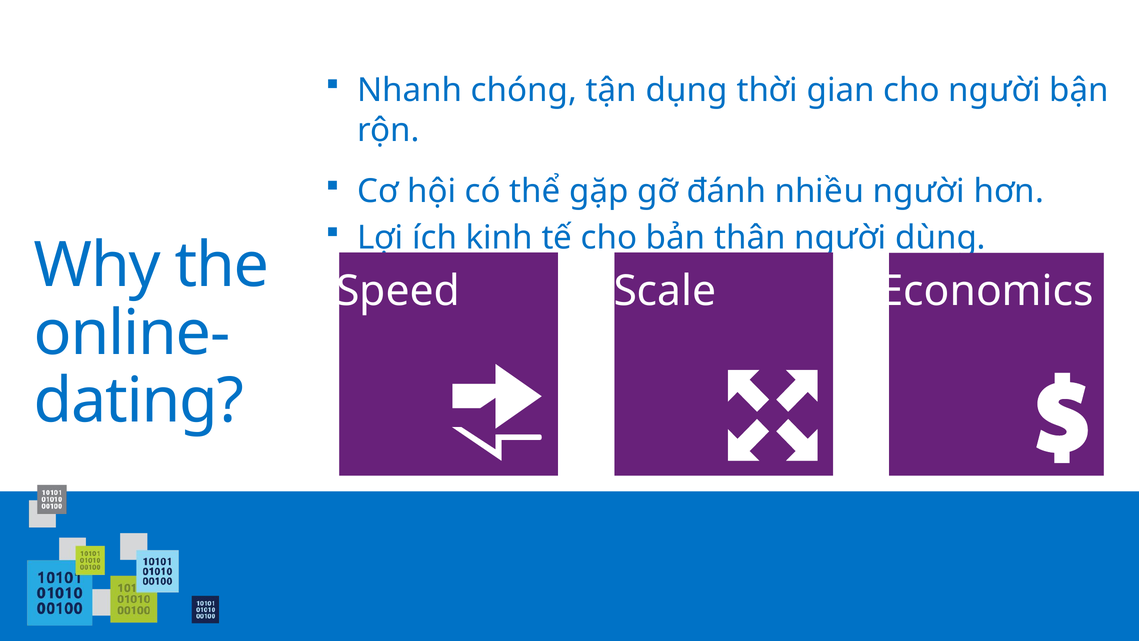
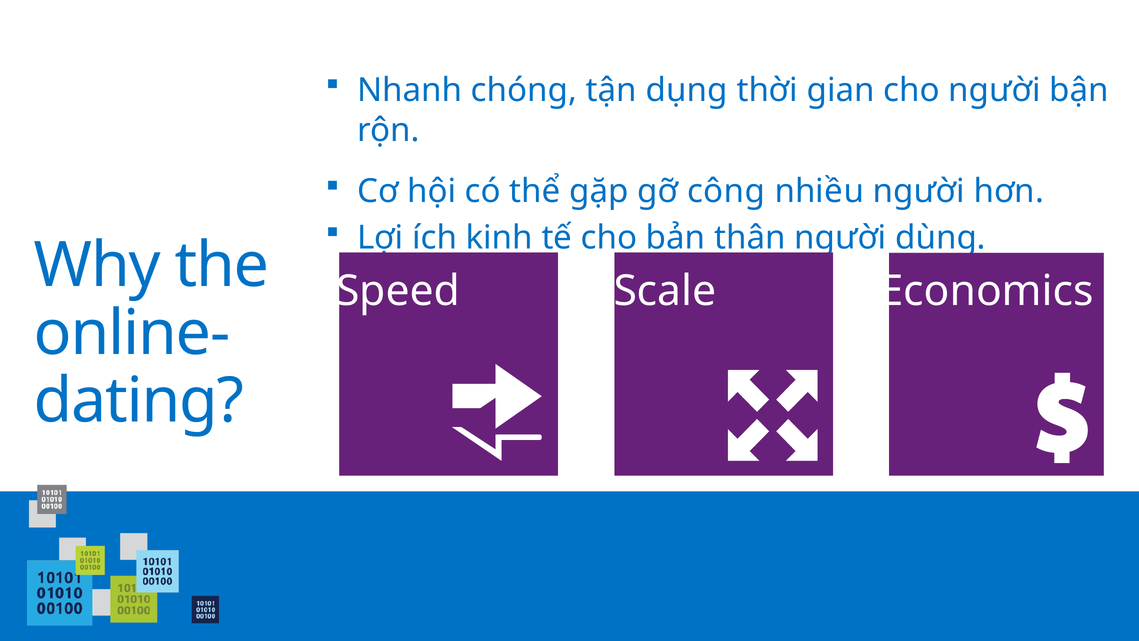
đánh: đánh -> công
